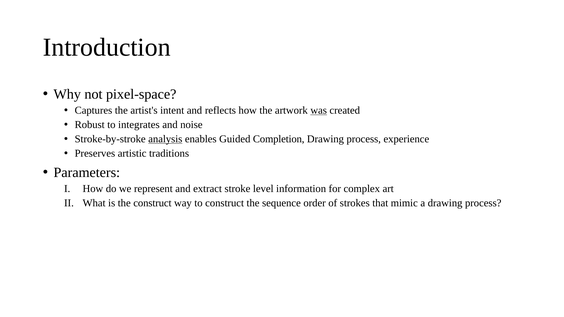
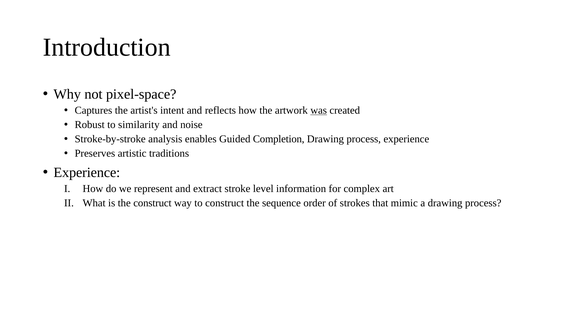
integrates: integrates -> similarity
analysis underline: present -> none
Parameters at (87, 173): Parameters -> Experience
